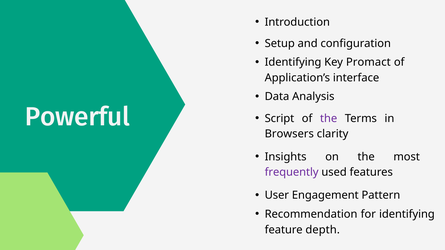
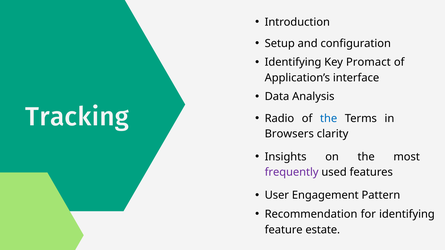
Powerful: Powerful -> Tracking
Script: Script -> Radio
the at (329, 119) colour: purple -> blue
depth: depth -> estate
